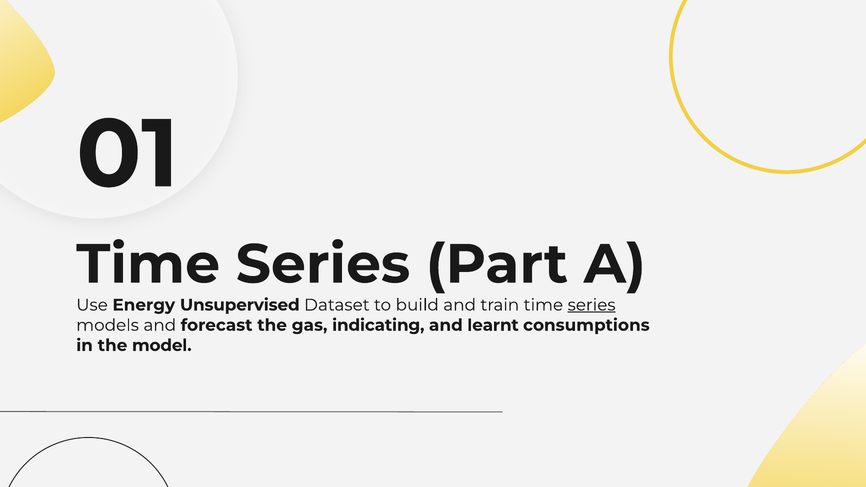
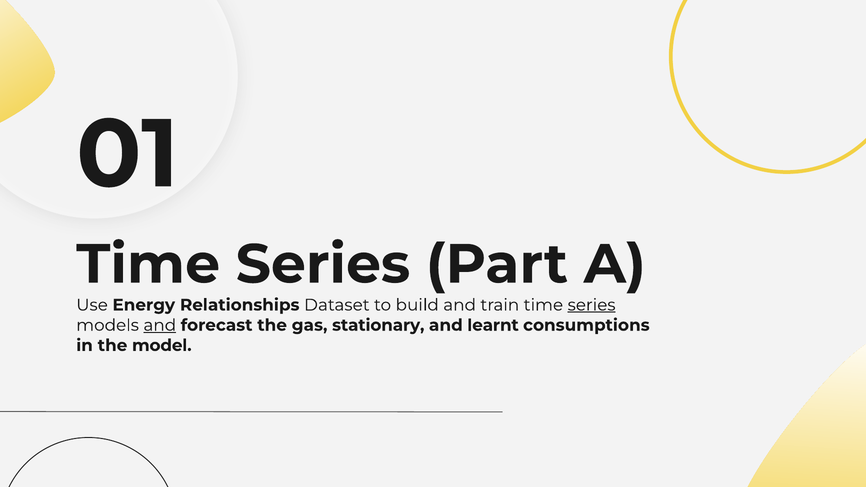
Unsupervised: Unsupervised -> Relationships
and at (160, 325) underline: none -> present
indicating: indicating -> stationary
